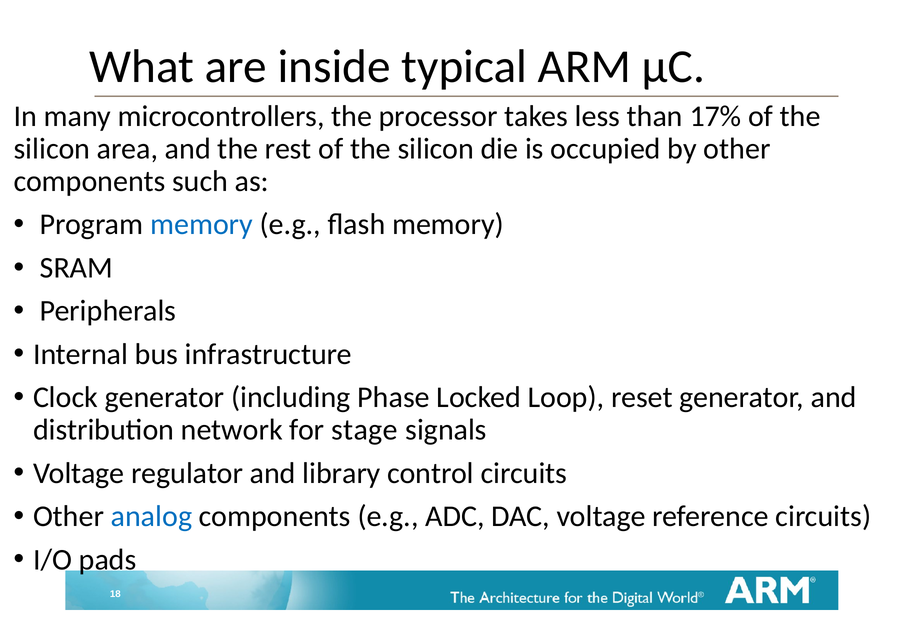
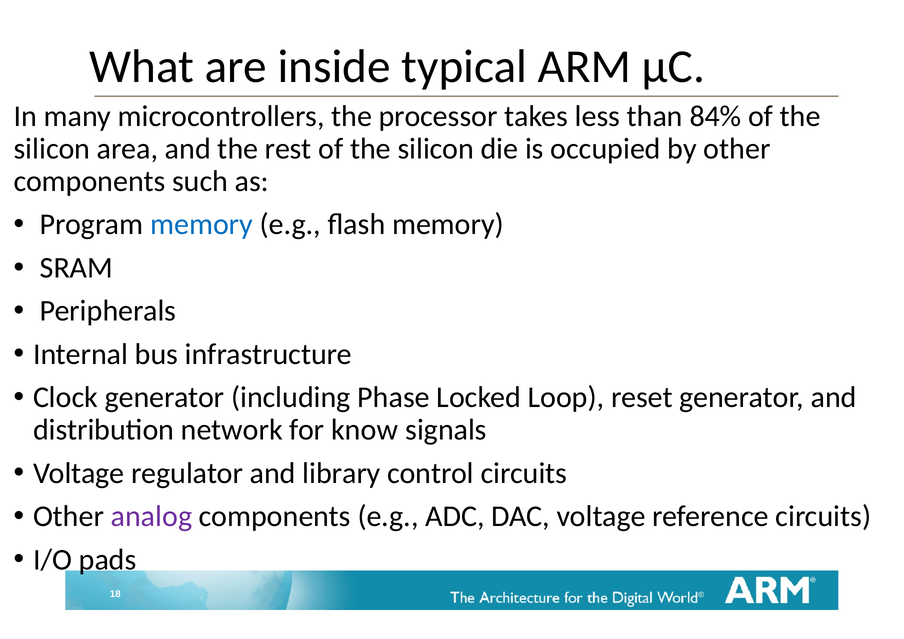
17%: 17% -> 84%
stage: stage -> know
analog colour: blue -> purple
